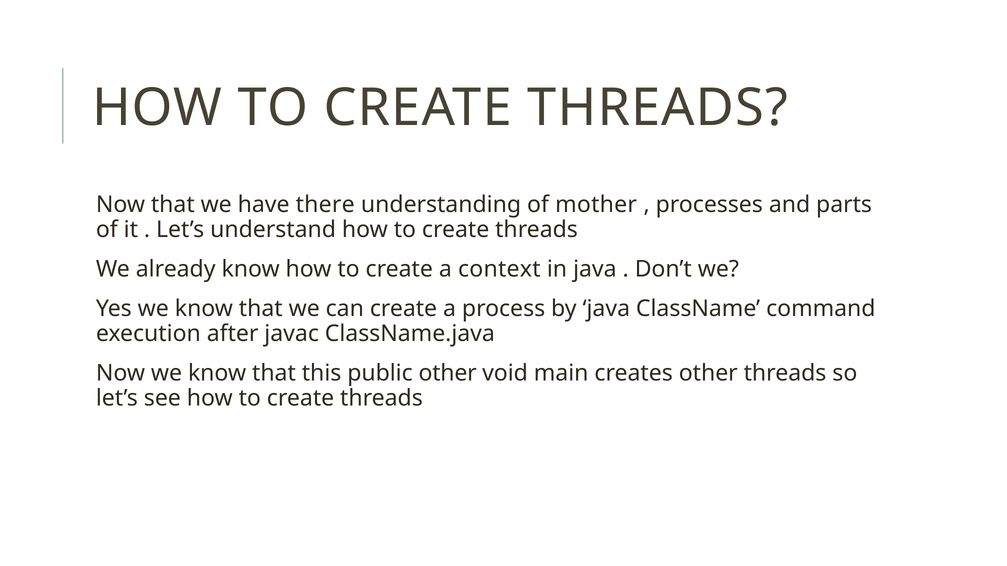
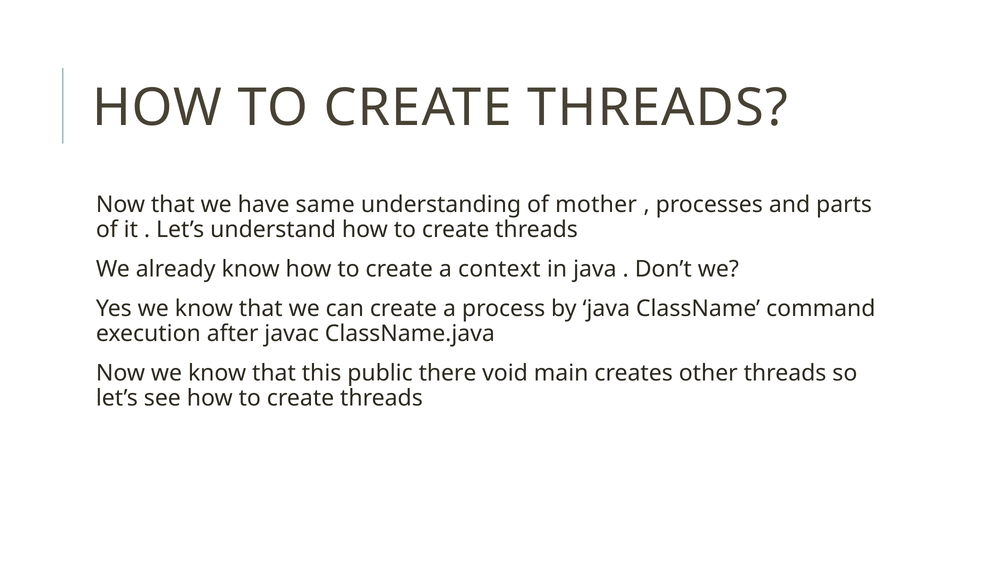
there: there -> same
public other: other -> there
